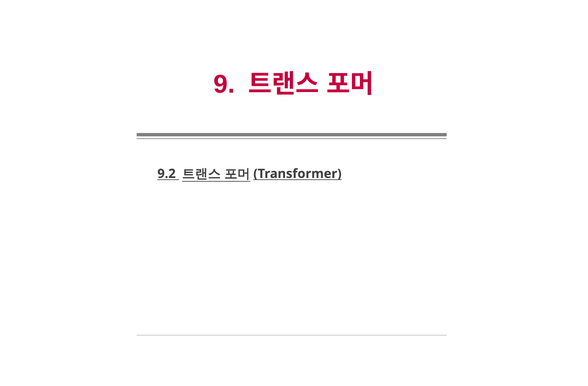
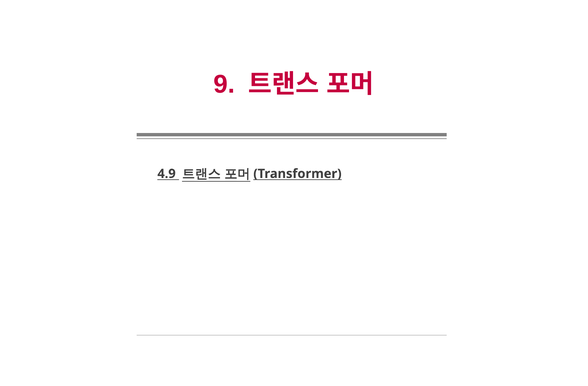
9.2: 9.2 -> 4.9
